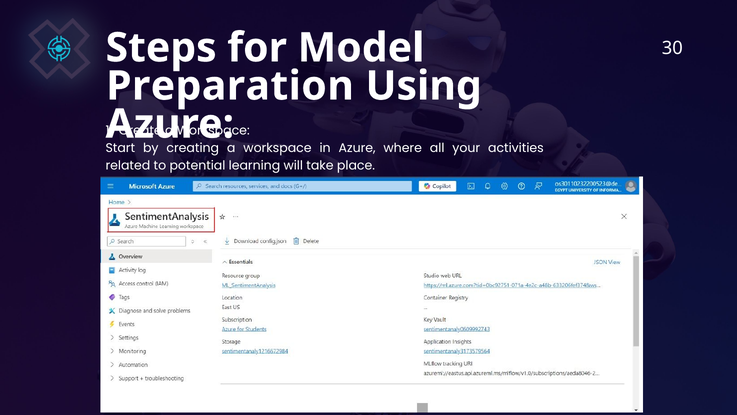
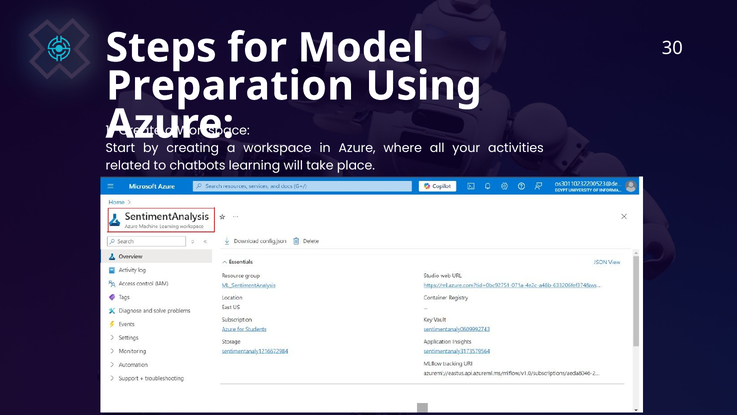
potential: potential -> chatbots
